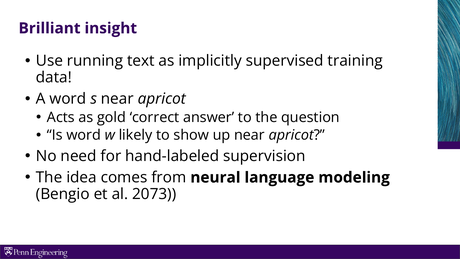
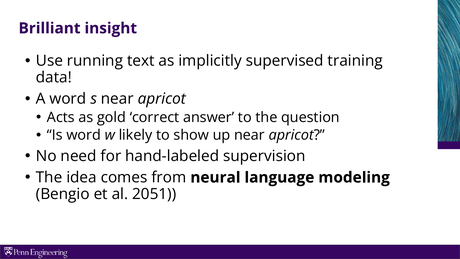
2073: 2073 -> 2051
